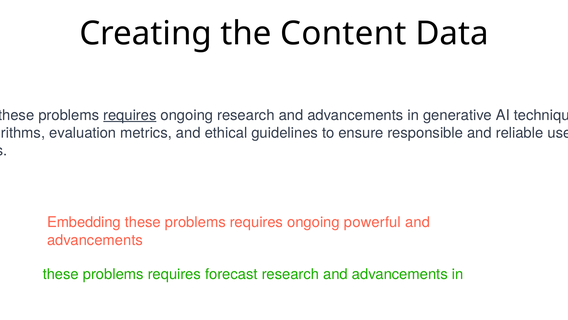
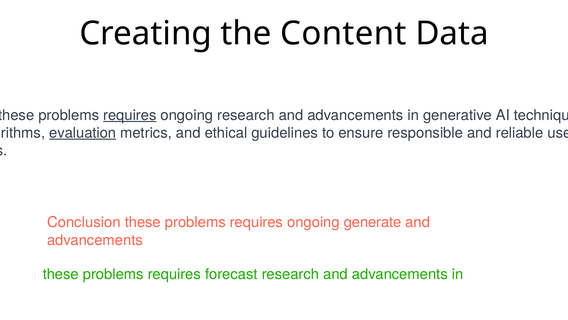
evaluation underline: none -> present
Embedding: Embedding -> Conclusion
powerful: powerful -> generate
